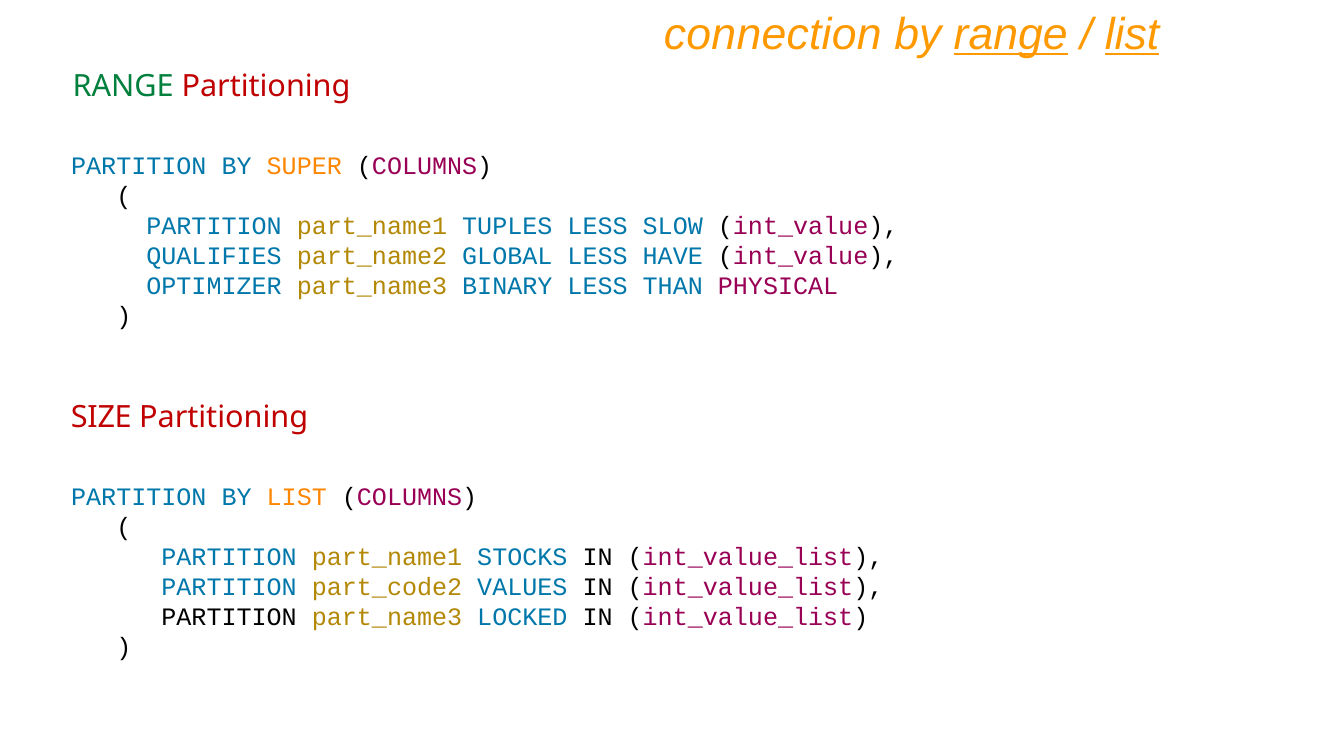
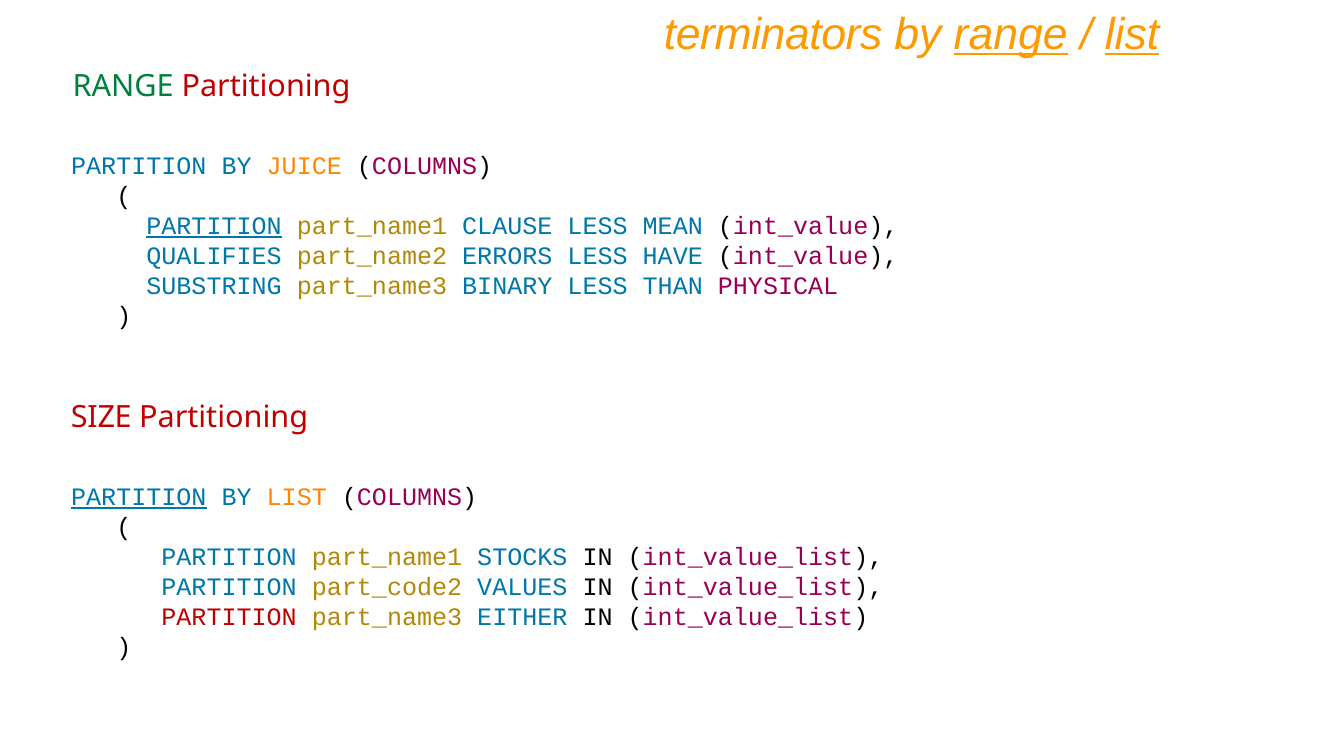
connection: connection -> terminators
SUPER: SUPER -> JUICE
PARTITION at (214, 226) underline: none -> present
TUPLES: TUPLES -> CLAUSE
SLOW: SLOW -> MEAN
GLOBAL: GLOBAL -> ERRORS
OPTIMIZER: OPTIMIZER -> SUBSTRING
PARTITION at (139, 497) underline: none -> present
PARTITION at (229, 617) colour: black -> red
LOCKED: LOCKED -> EITHER
